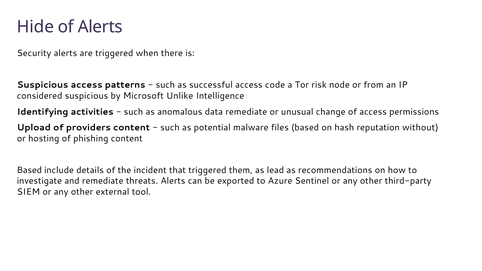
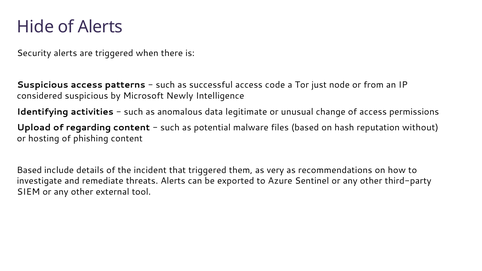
risk: risk -> just
Unlike: Unlike -> Newly
data remediate: remediate -> legitimate
providers: providers -> regarding
lead: lead -> very
